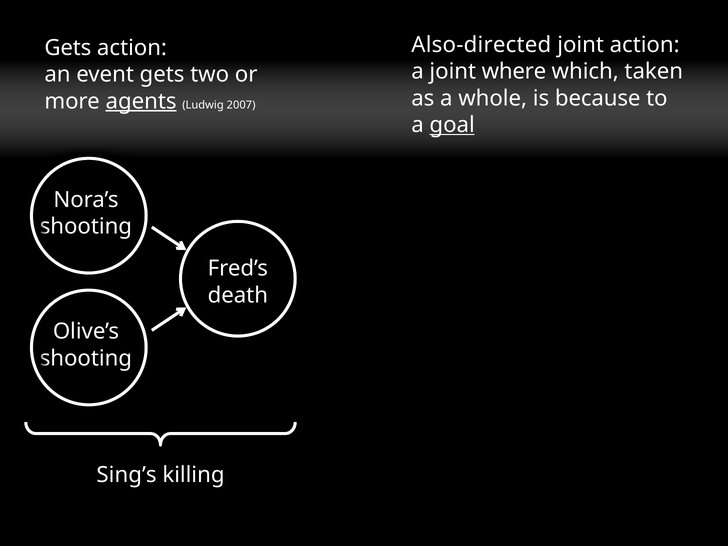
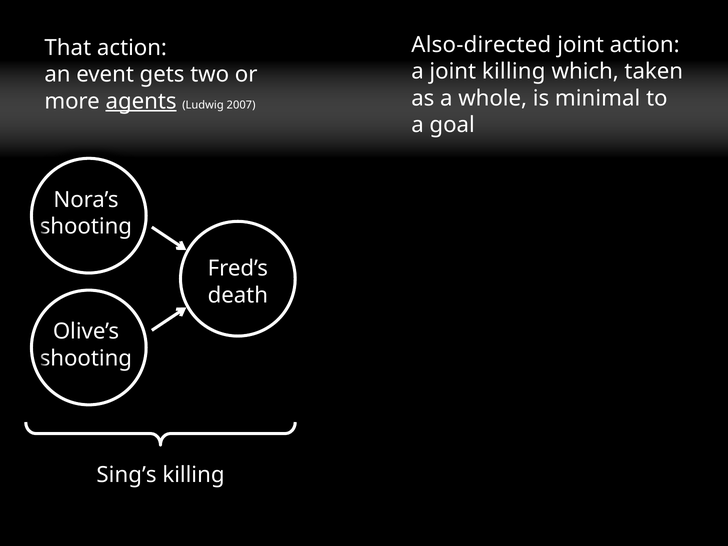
Gets at (68, 48): Gets -> That
joint where: where -> killing
because: because -> minimal
goal underline: present -> none
